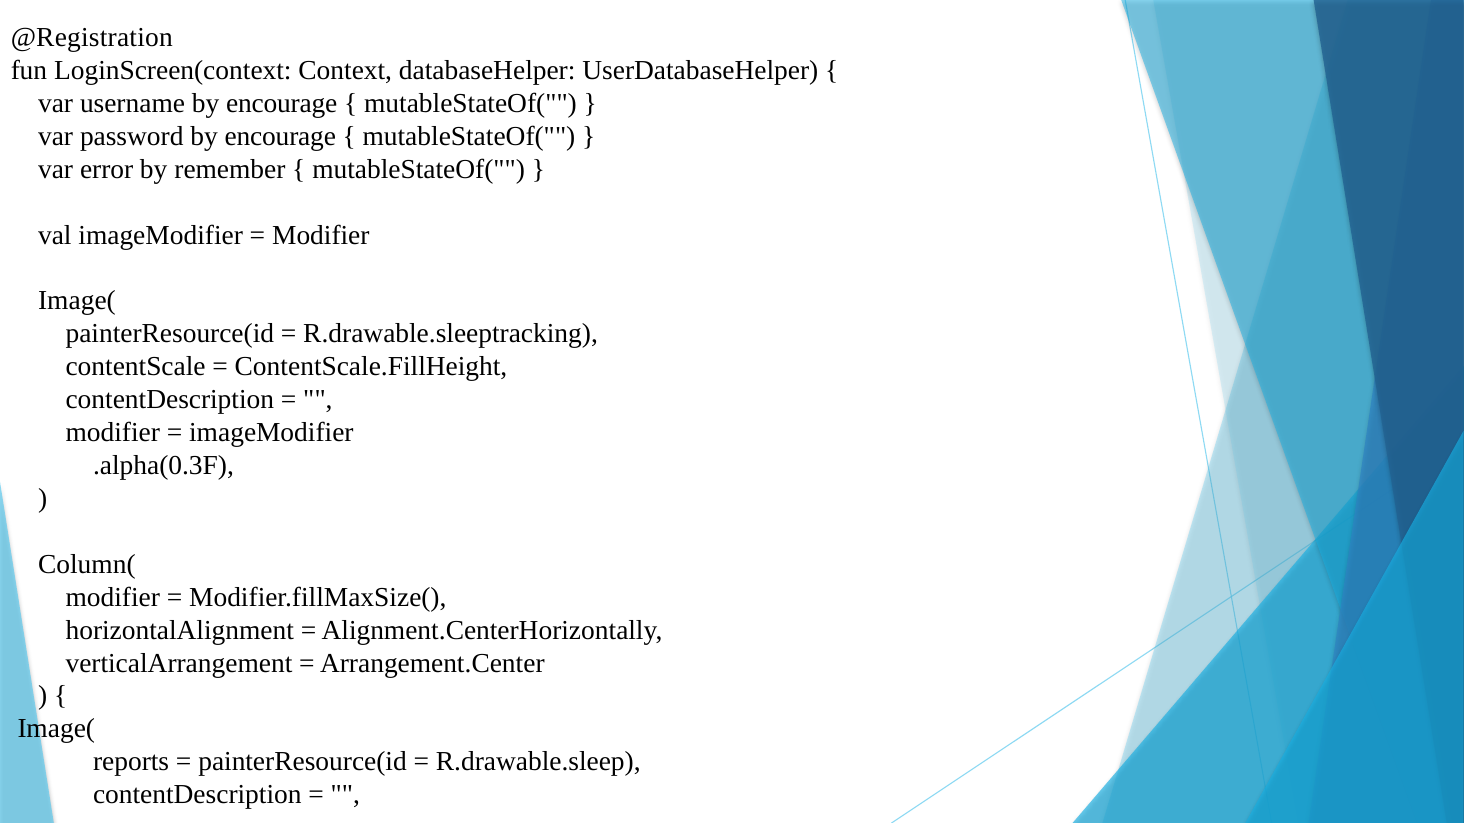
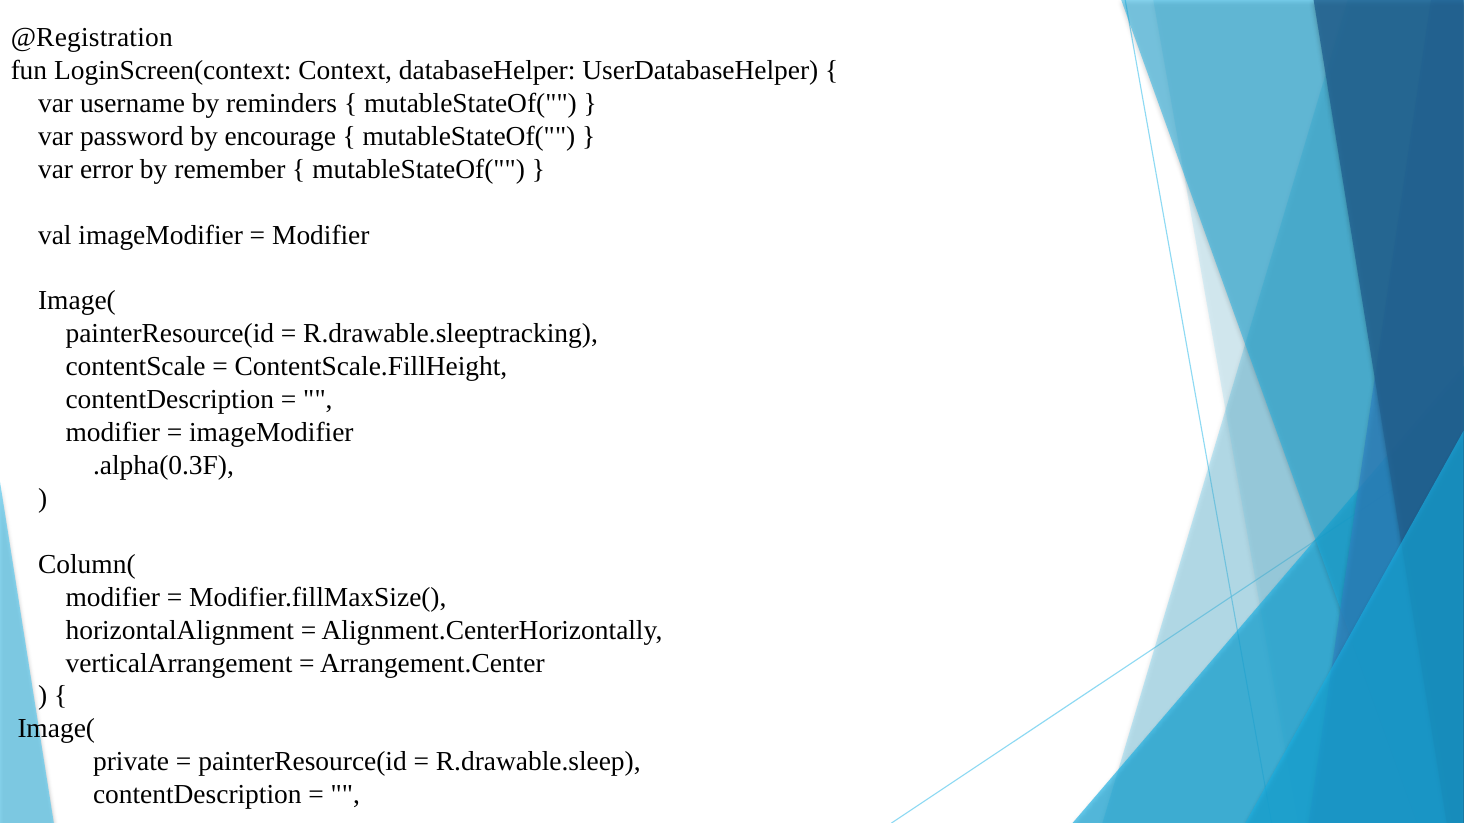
username by encourage: encourage -> reminders
reports: reports -> private
